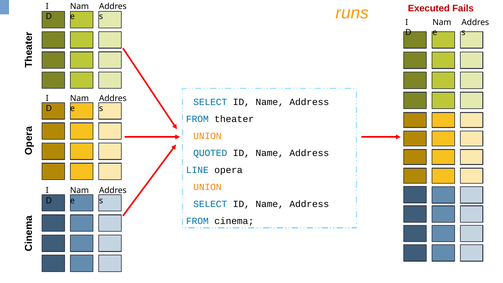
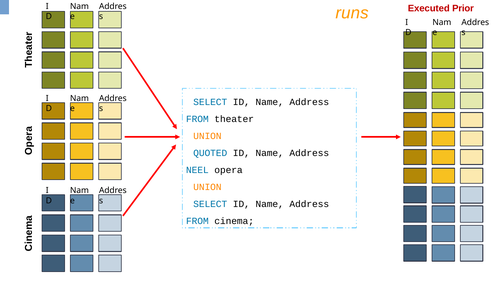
Fails: Fails -> Prior
LINE: LINE -> NEEL
